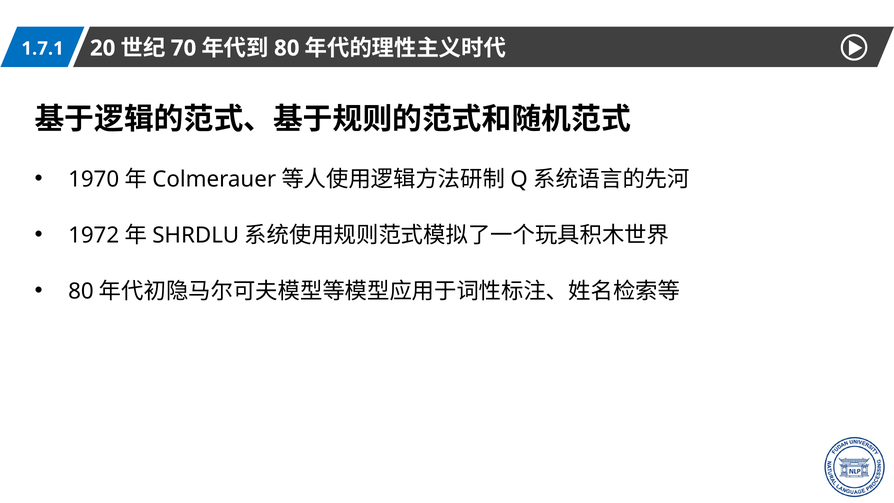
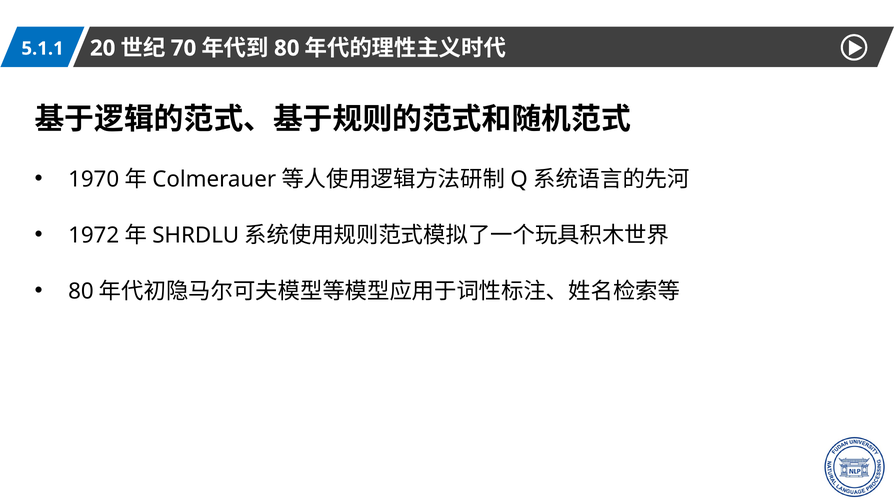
1.7.1: 1.7.1 -> 5.1.1
